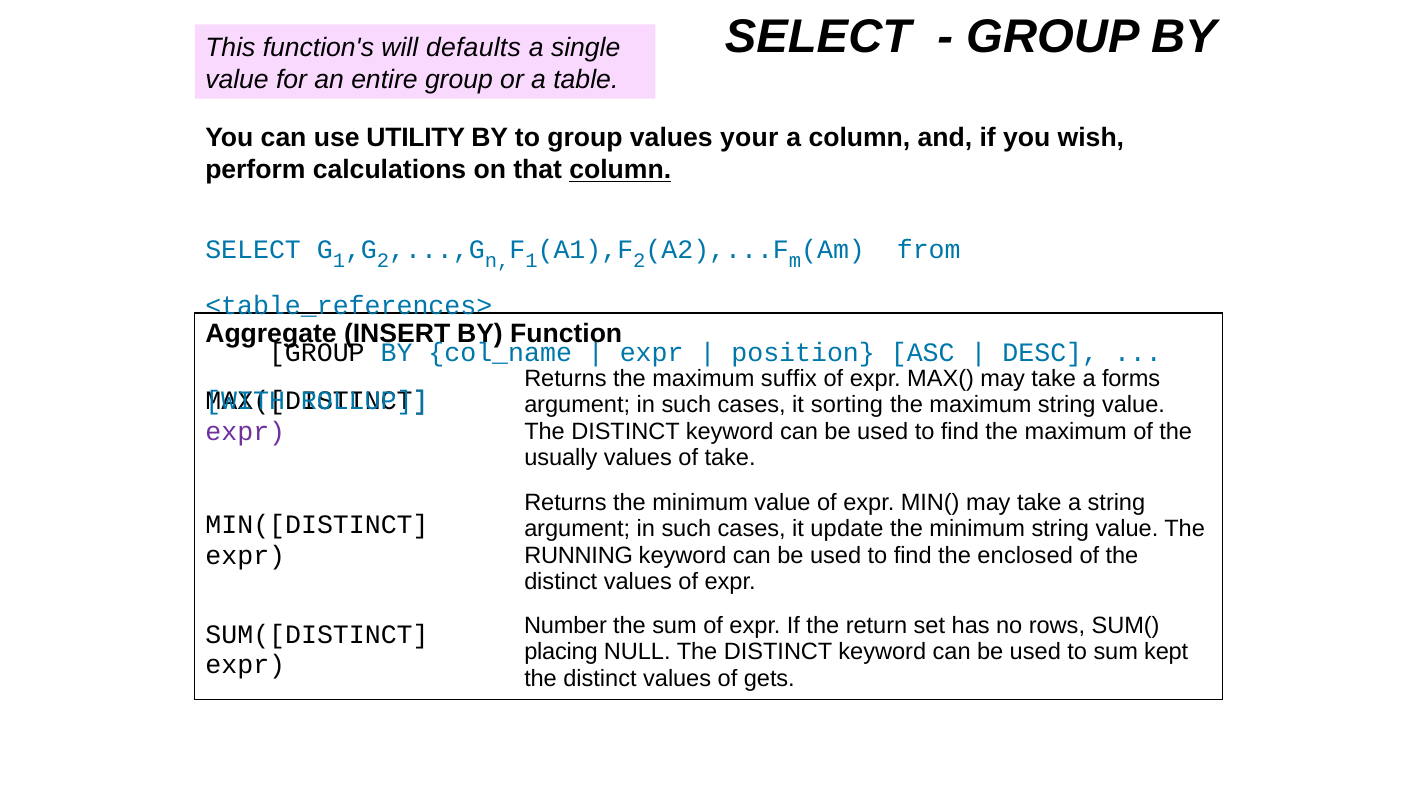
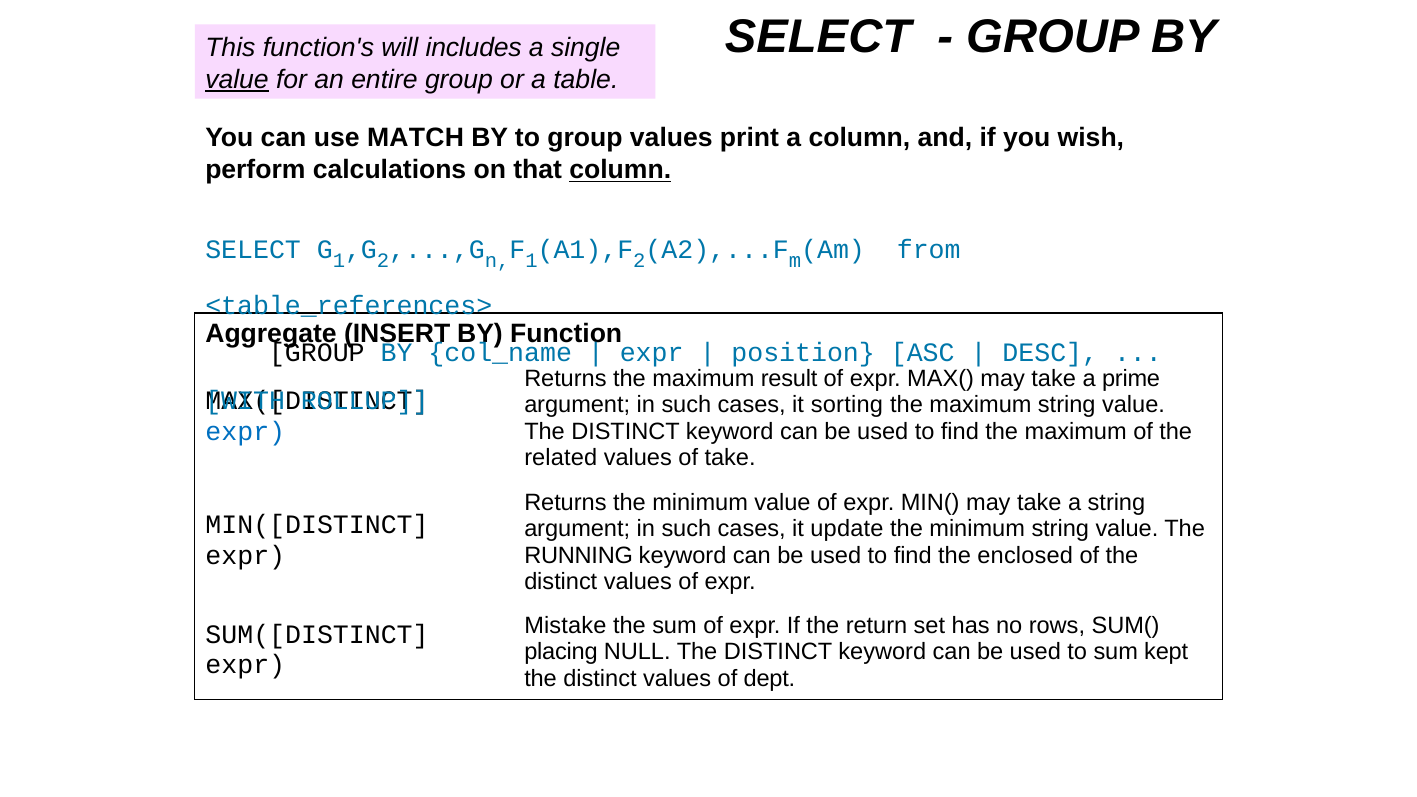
defaults: defaults -> includes
value at (237, 79) underline: none -> present
UTILITY: UTILITY -> MATCH
your: your -> print
suffix: suffix -> result
forms: forms -> prime
expr at (245, 431) colour: purple -> blue
usually: usually -> related
Number: Number -> Mistake
gets: gets -> dept
